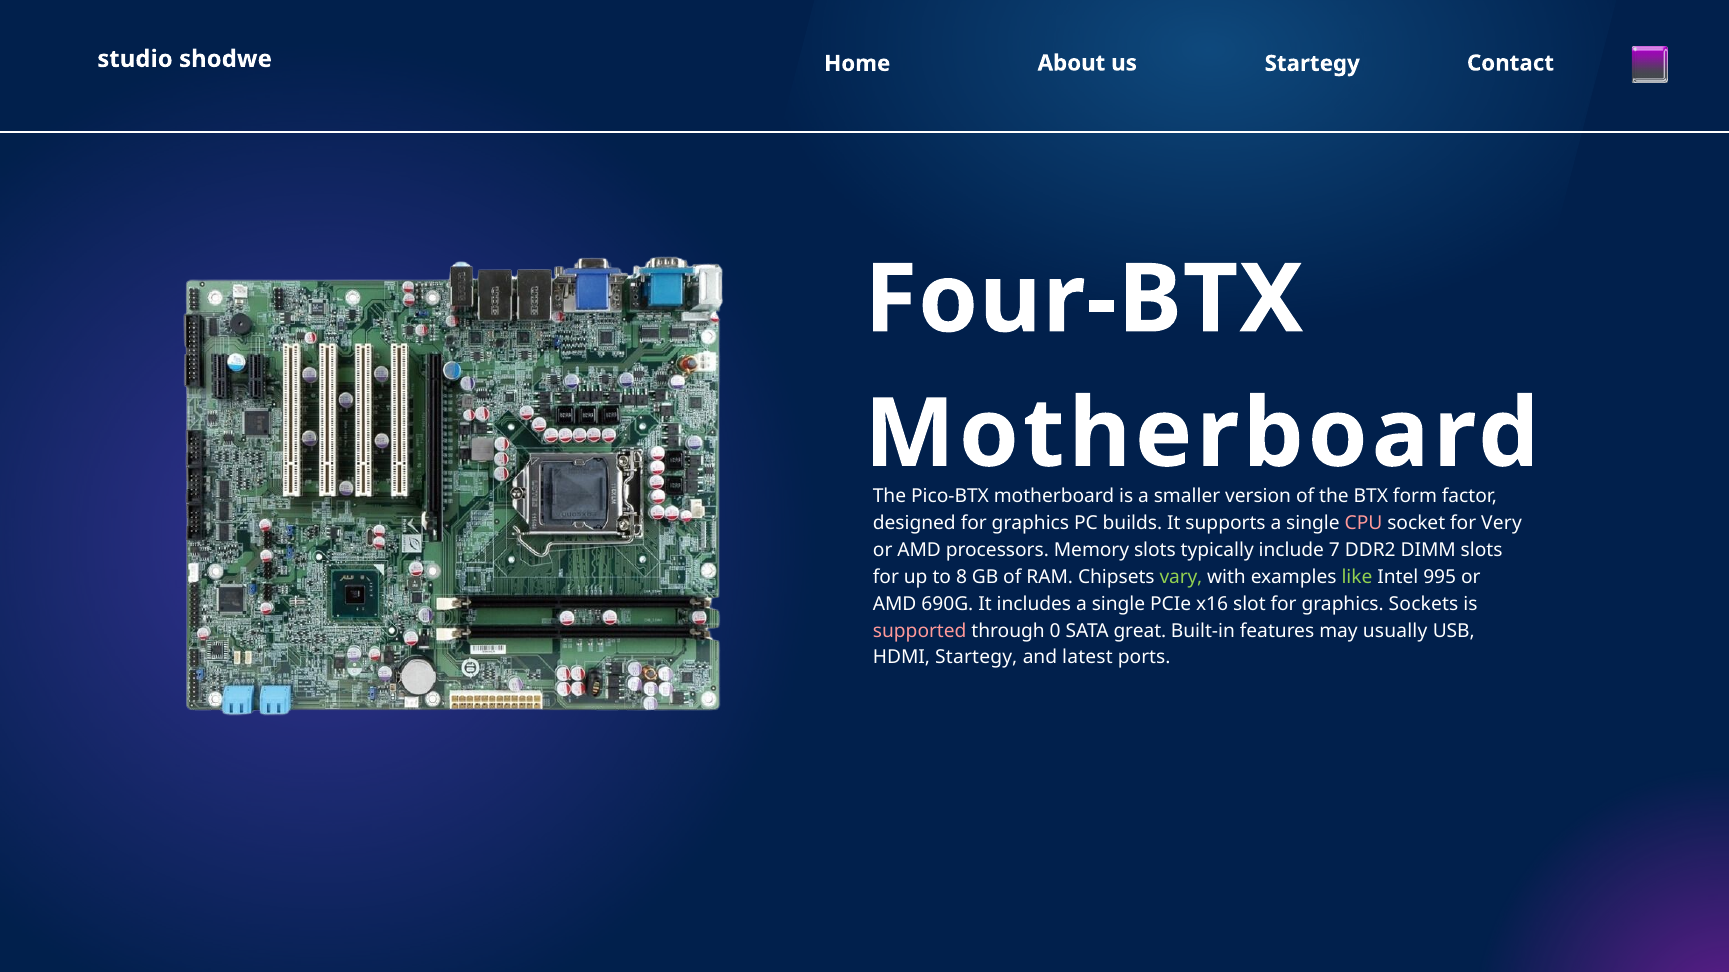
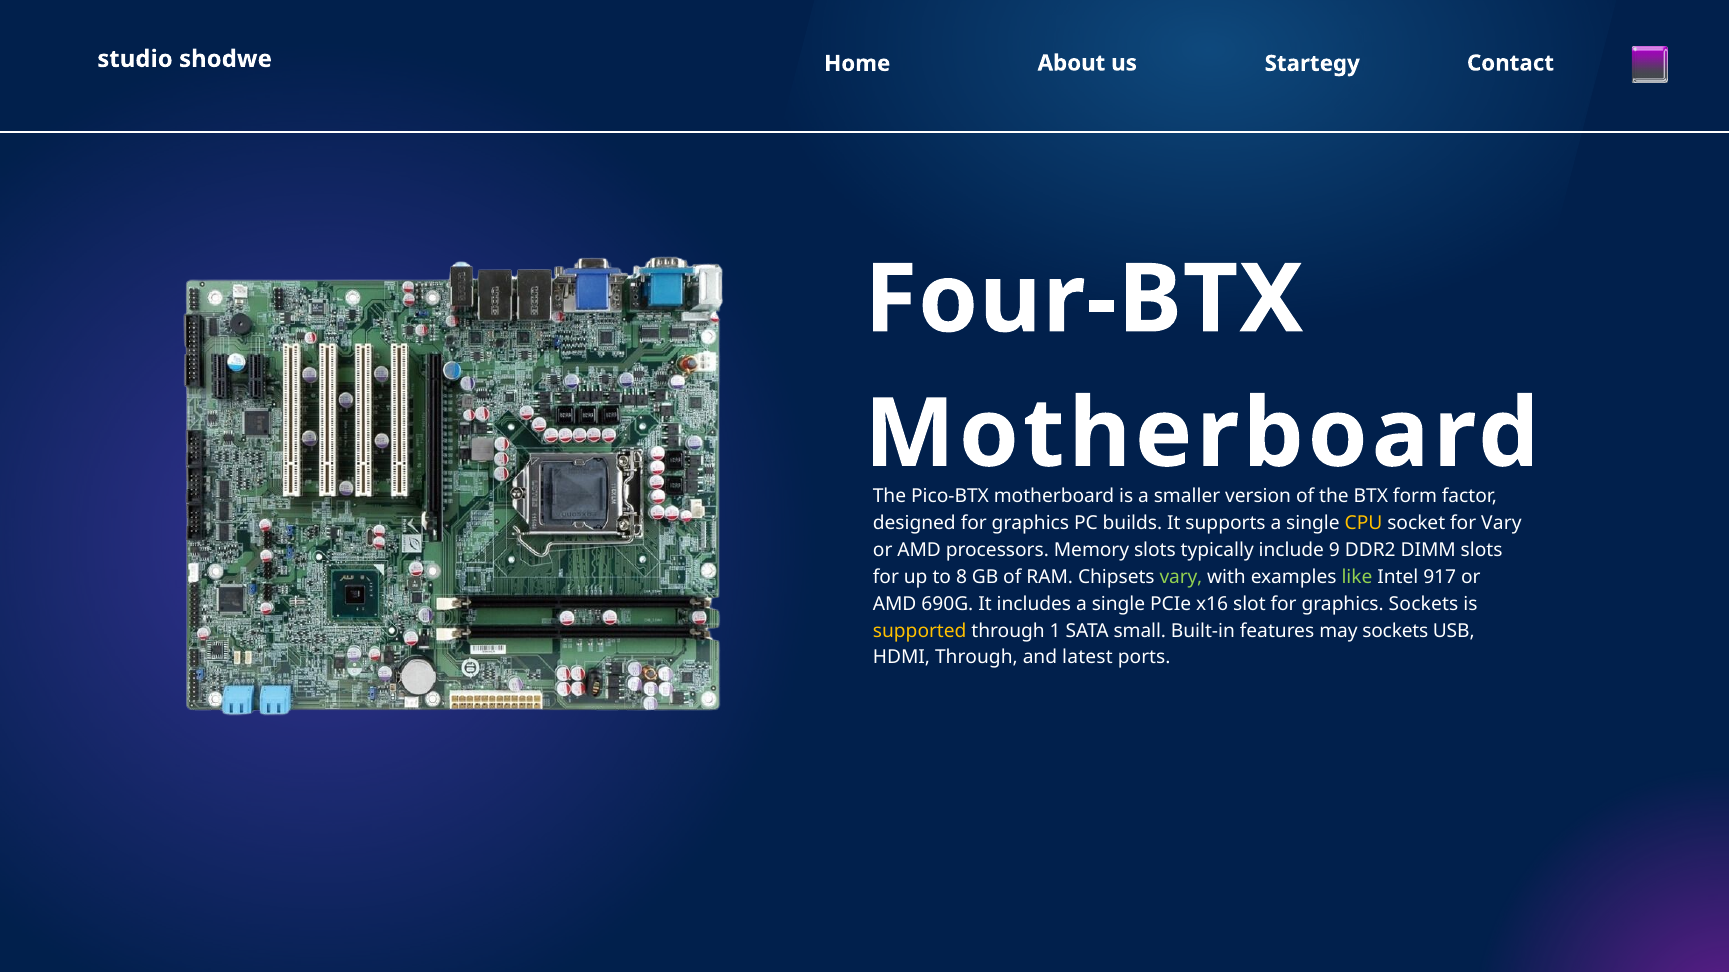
CPU colour: pink -> yellow
for Very: Very -> Vary
7: 7 -> 9
995: 995 -> 917
supported colour: pink -> yellow
0: 0 -> 1
great: great -> small
may usually: usually -> sockets
HDMI Startegy: Startegy -> Through
